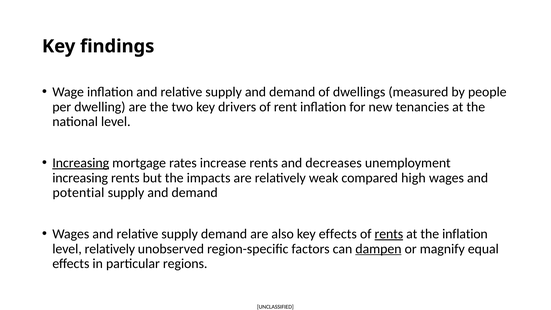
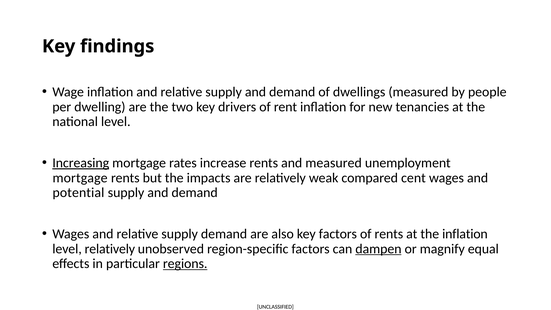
and decreases: decreases -> measured
increasing at (80, 178): increasing -> mortgage
high: high -> cent
key effects: effects -> factors
rents at (389, 234) underline: present -> none
regions underline: none -> present
